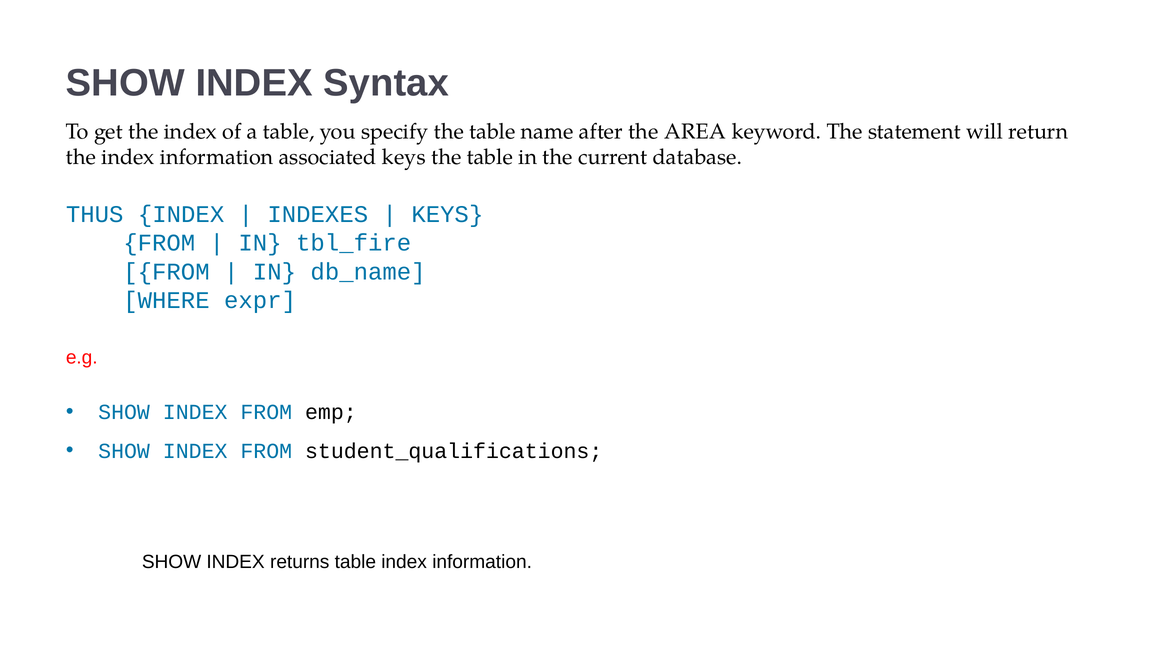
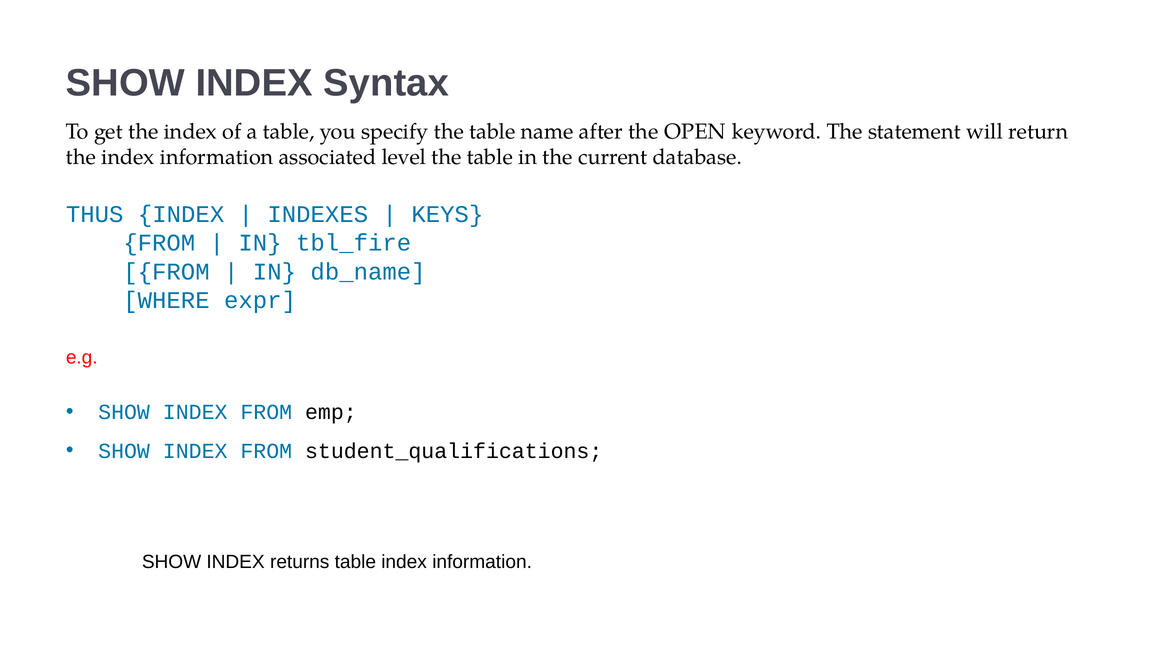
AREA: AREA -> OPEN
associated keys: keys -> level
